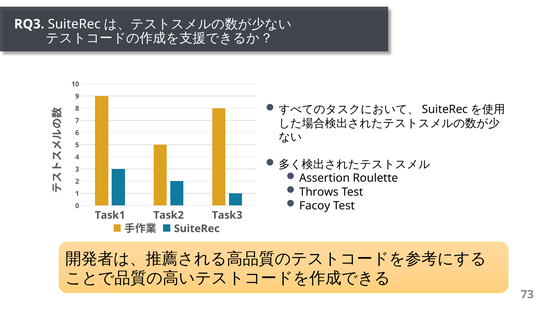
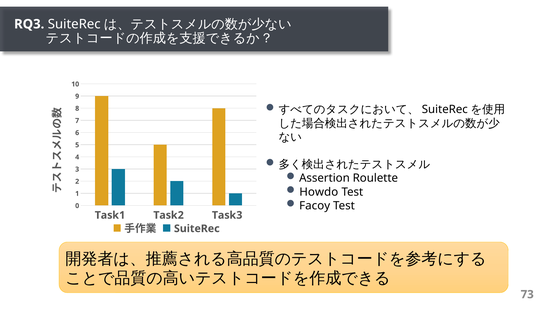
Throws: Throws -> Howdo
